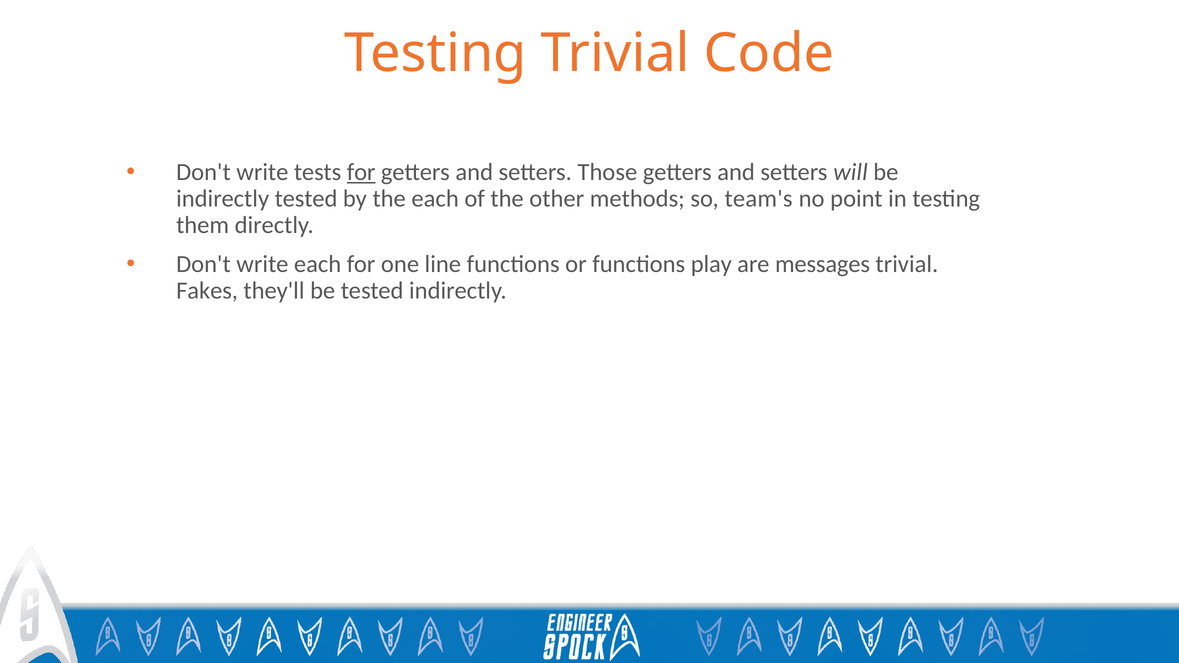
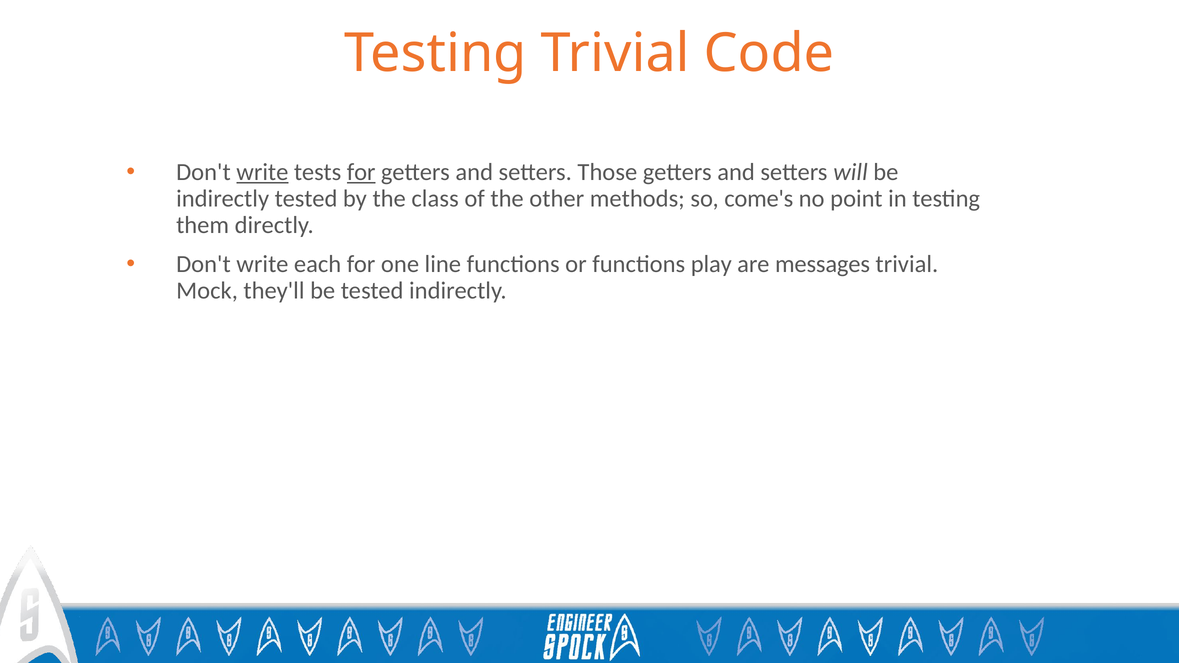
write at (262, 172) underline: none -> present
the each: each -> class
team's: team's -> come's
Fakes: Fakes -> Mock
